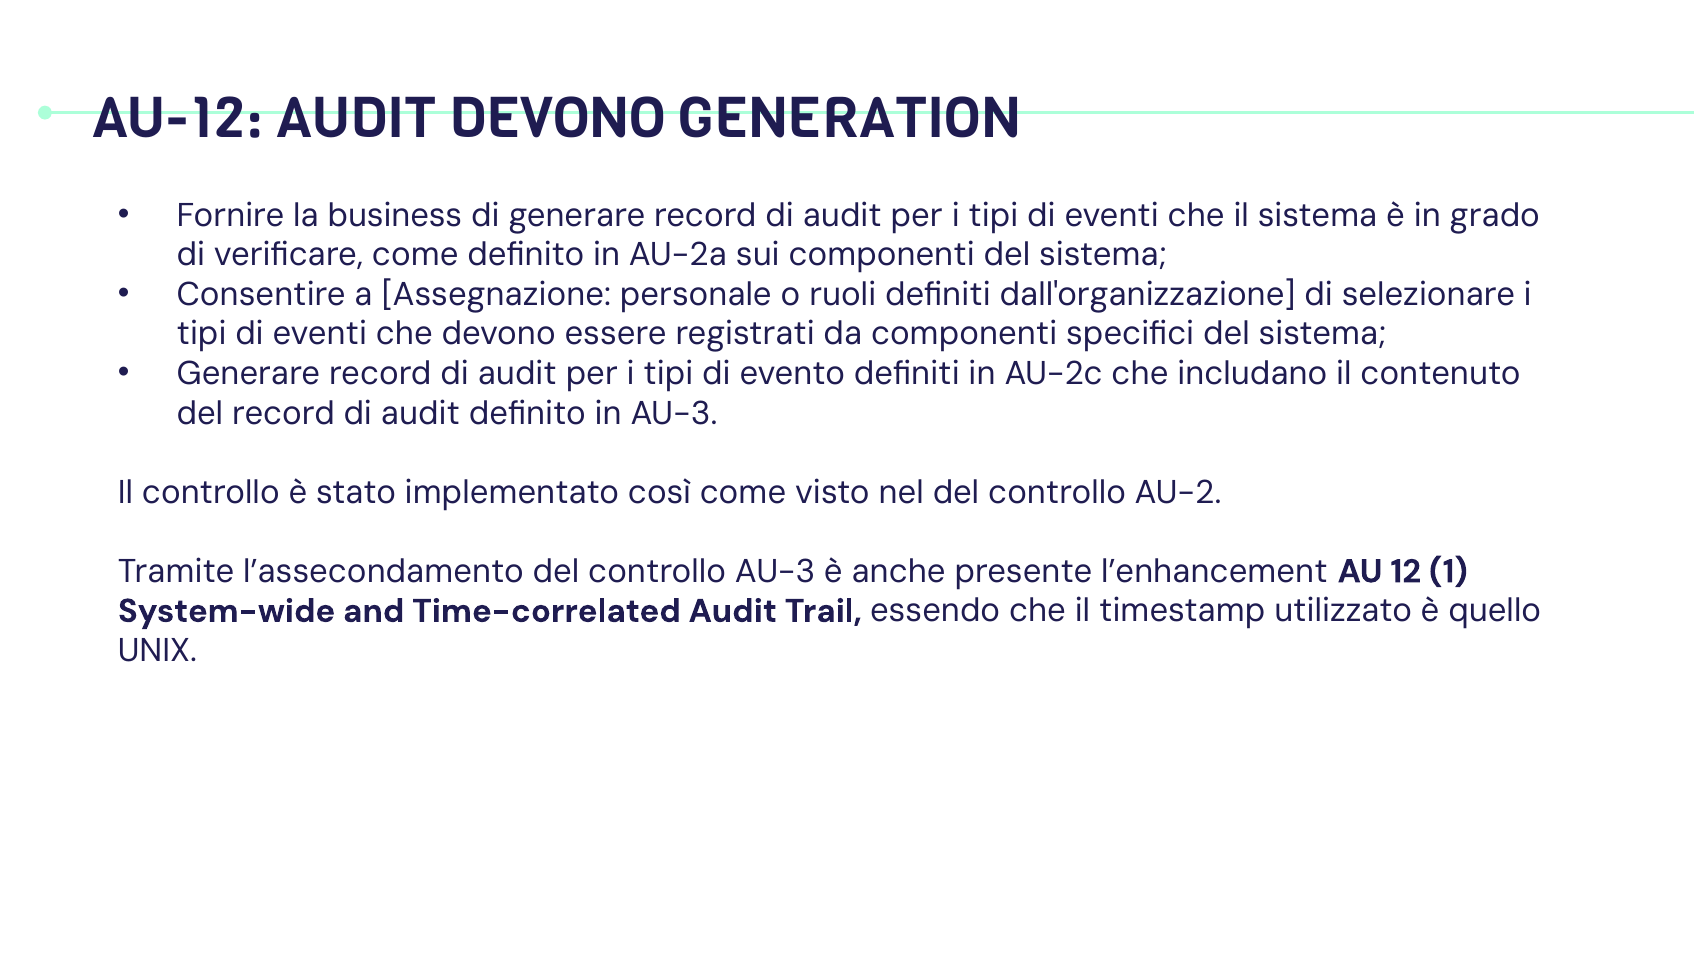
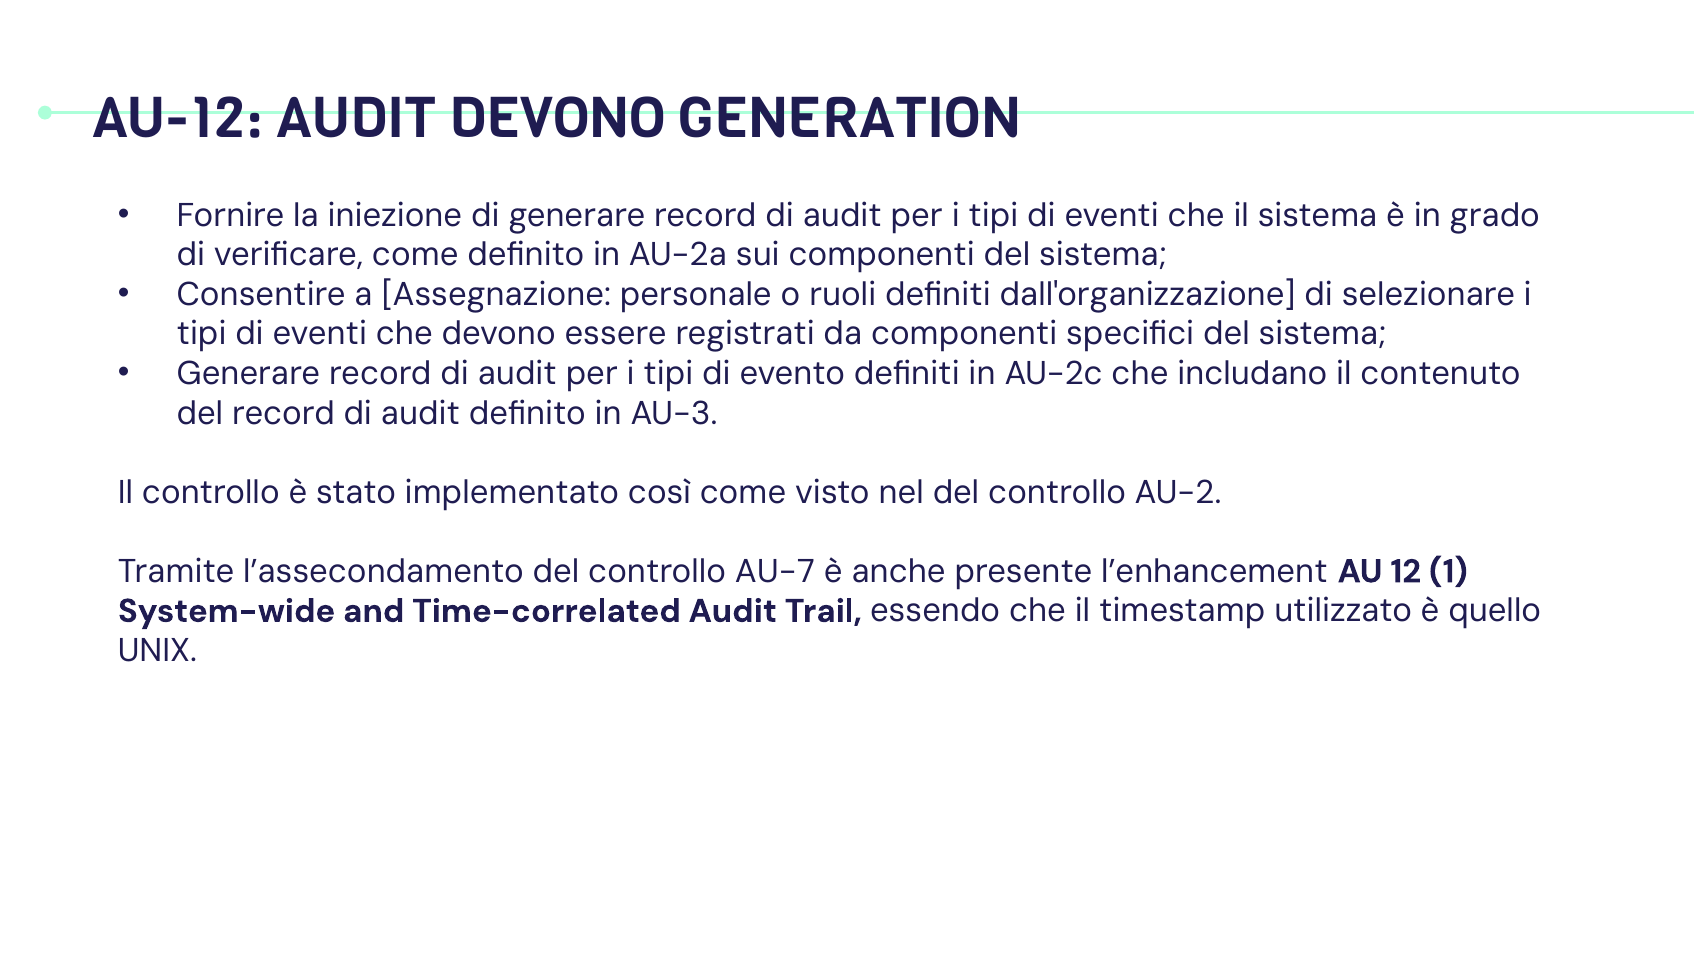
business: business -> iniezione
controllo AU-3: AU-3 -> AU-7
